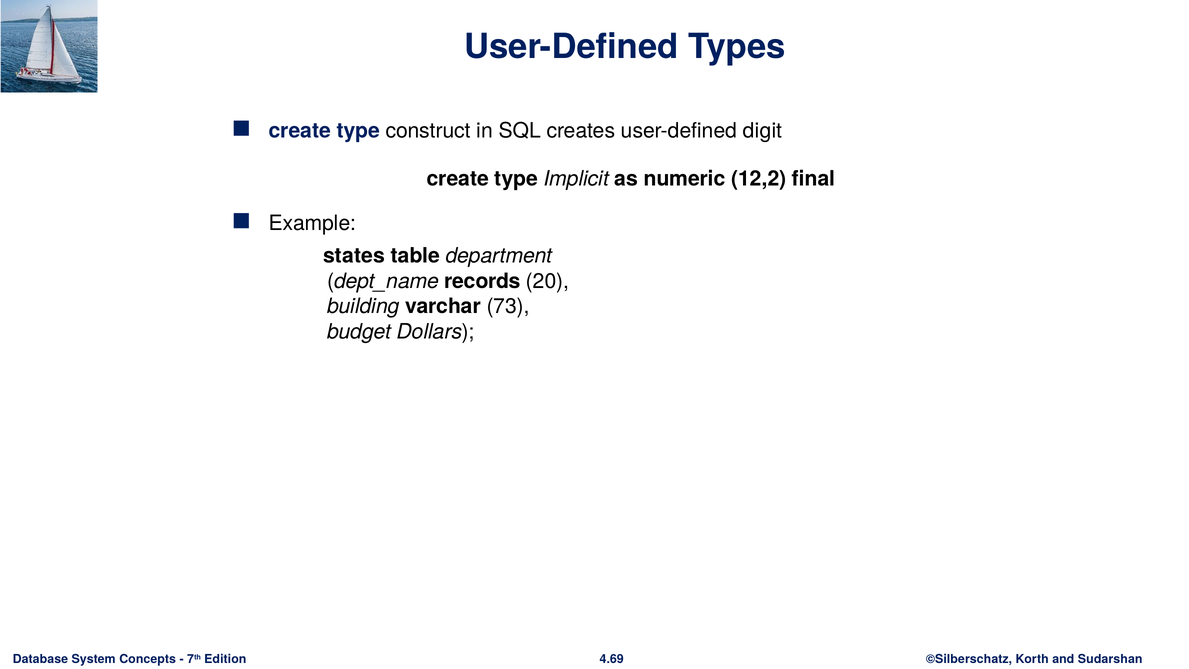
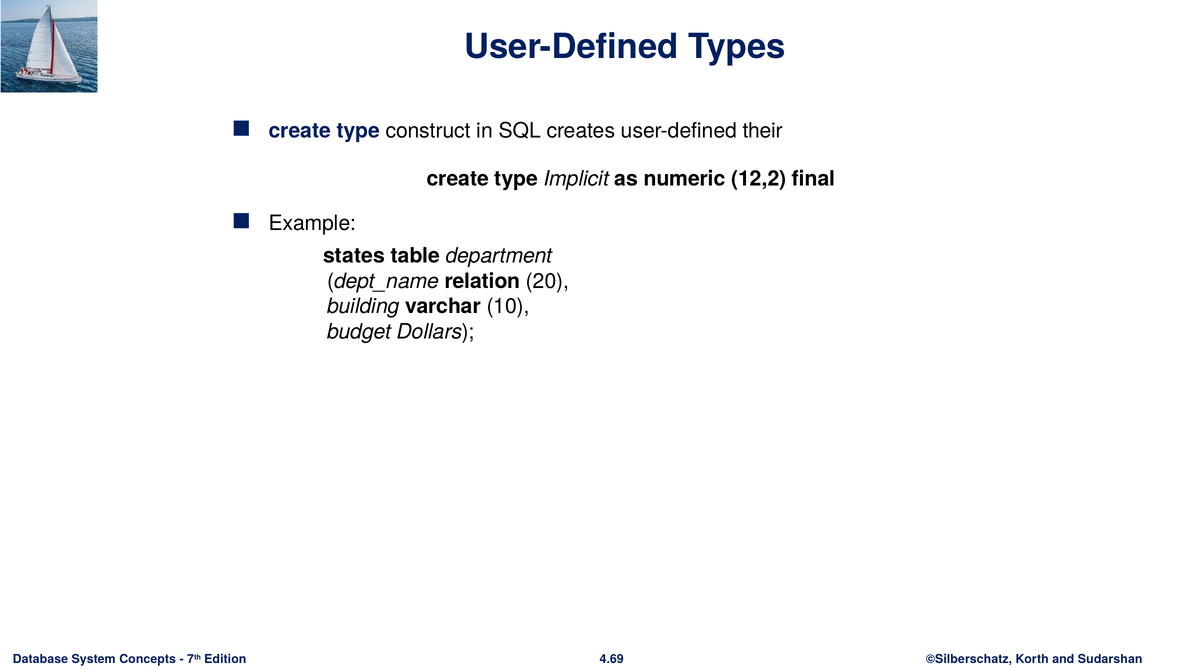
digit: digit -> their
records: records -> relation
73: 73 -> 10
